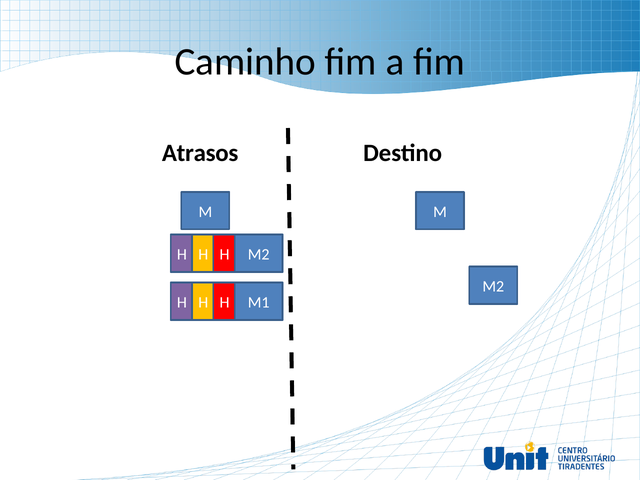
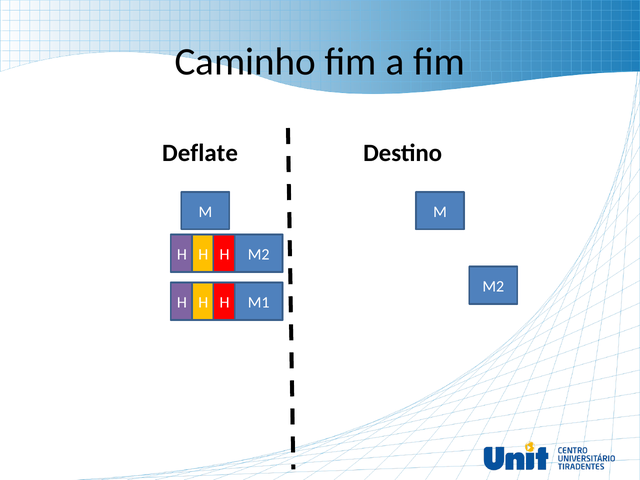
Atrasos: Atrasos -> Deflate
